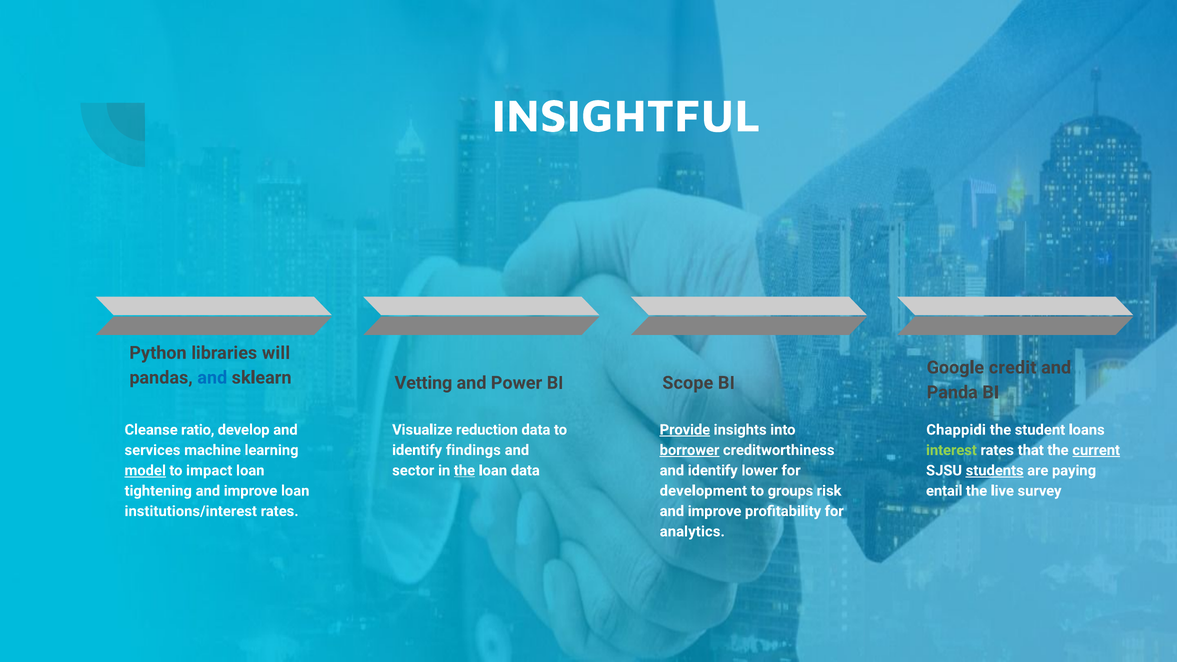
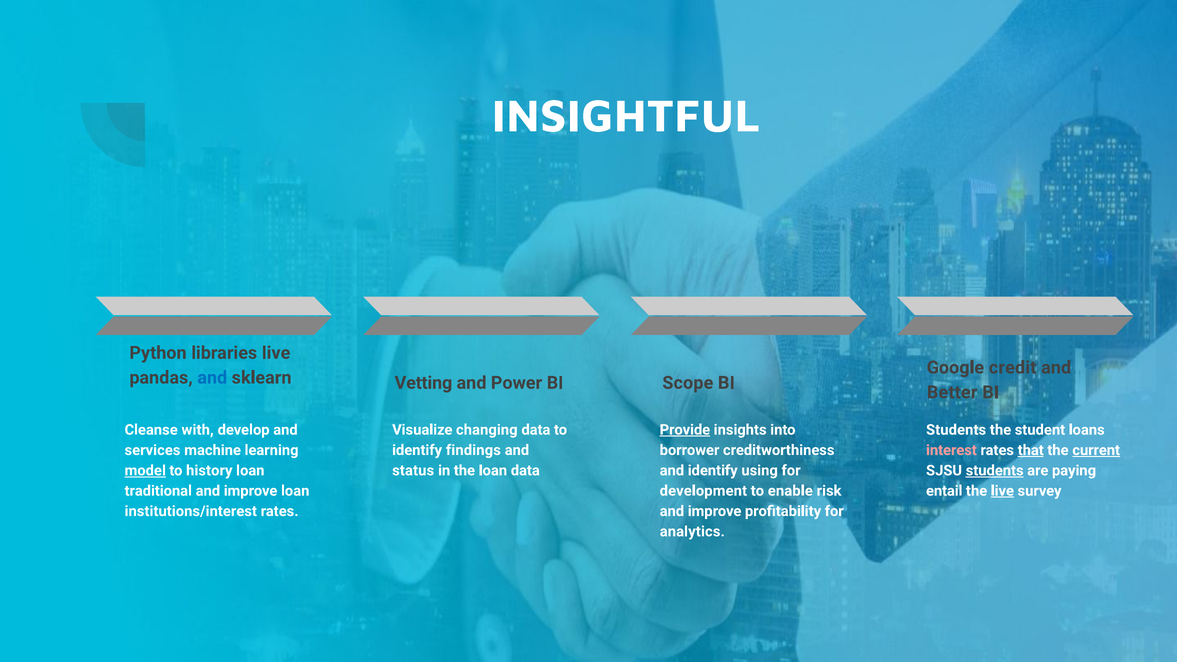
libraries will: will -> live
Panda: Panda -> Better
reduction: reduction -> changing
ratio: ratio -> with
Chappidi at (956, 430): Chappidi -> Students
borrower underline: present -> none
interest colour: light green -> pink
that underline: none -> present
sector: sector -> status
the at (464, 471) underline: present -> none
lower: lower -> using
impact: impact -> history
tightening: tightening -> traditional
groups: groups -> enable
live at (1002, 491) underline: none -> present
